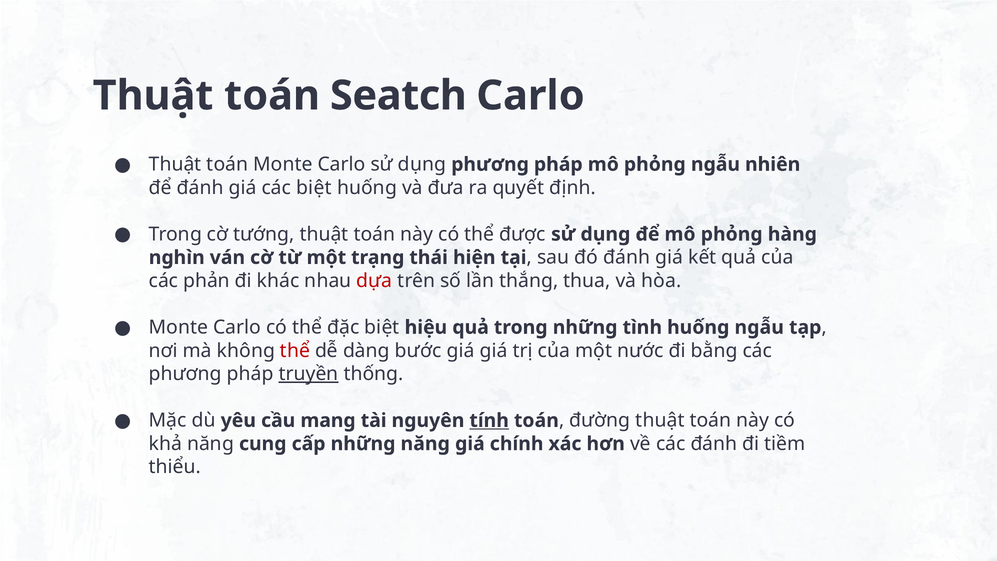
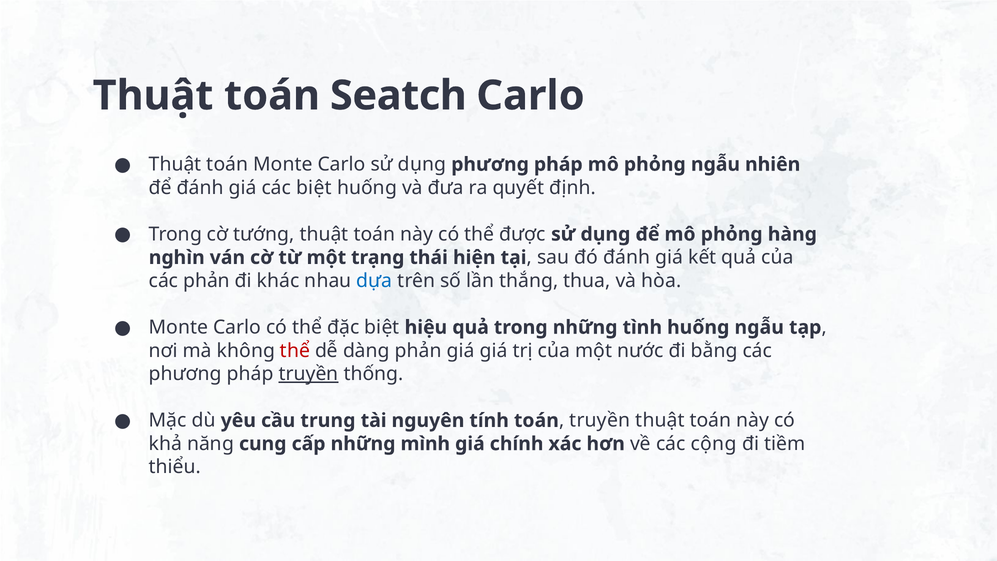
dựa colour: red -> blue
dàng bước: bước -> phản
mang: mang -> trung
tính underline: present -> none
toán đường: đường -> truyền
những năng: năng -> mình
các đánh: đánh -> cộng
